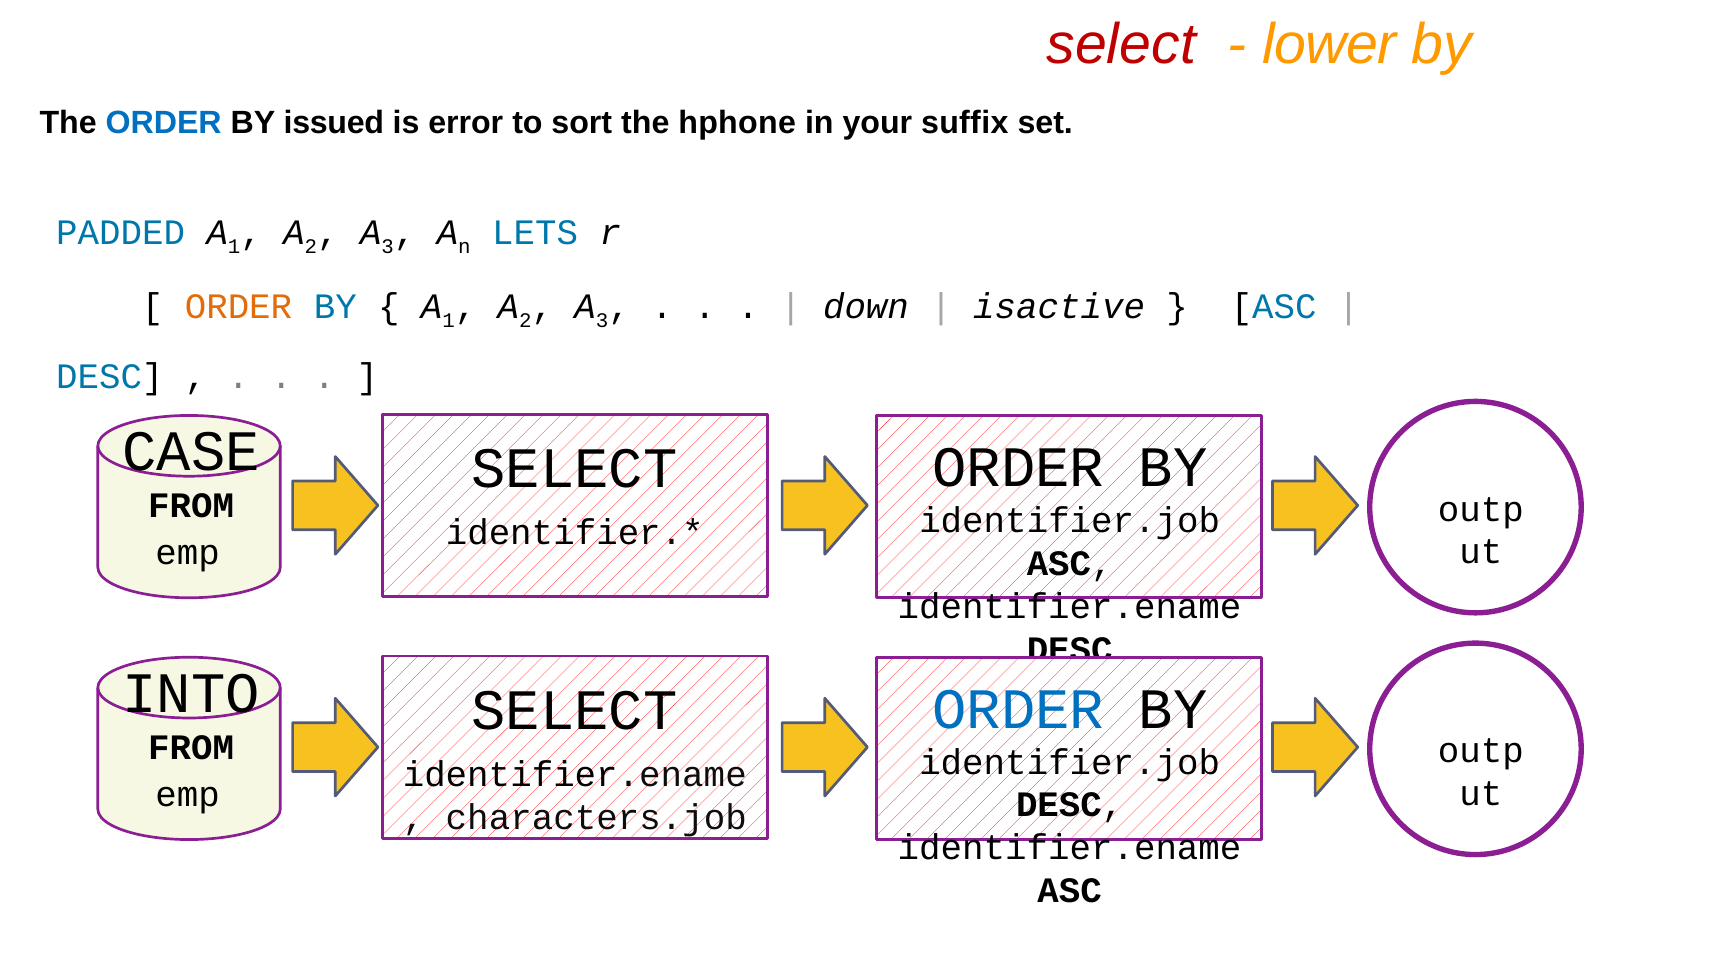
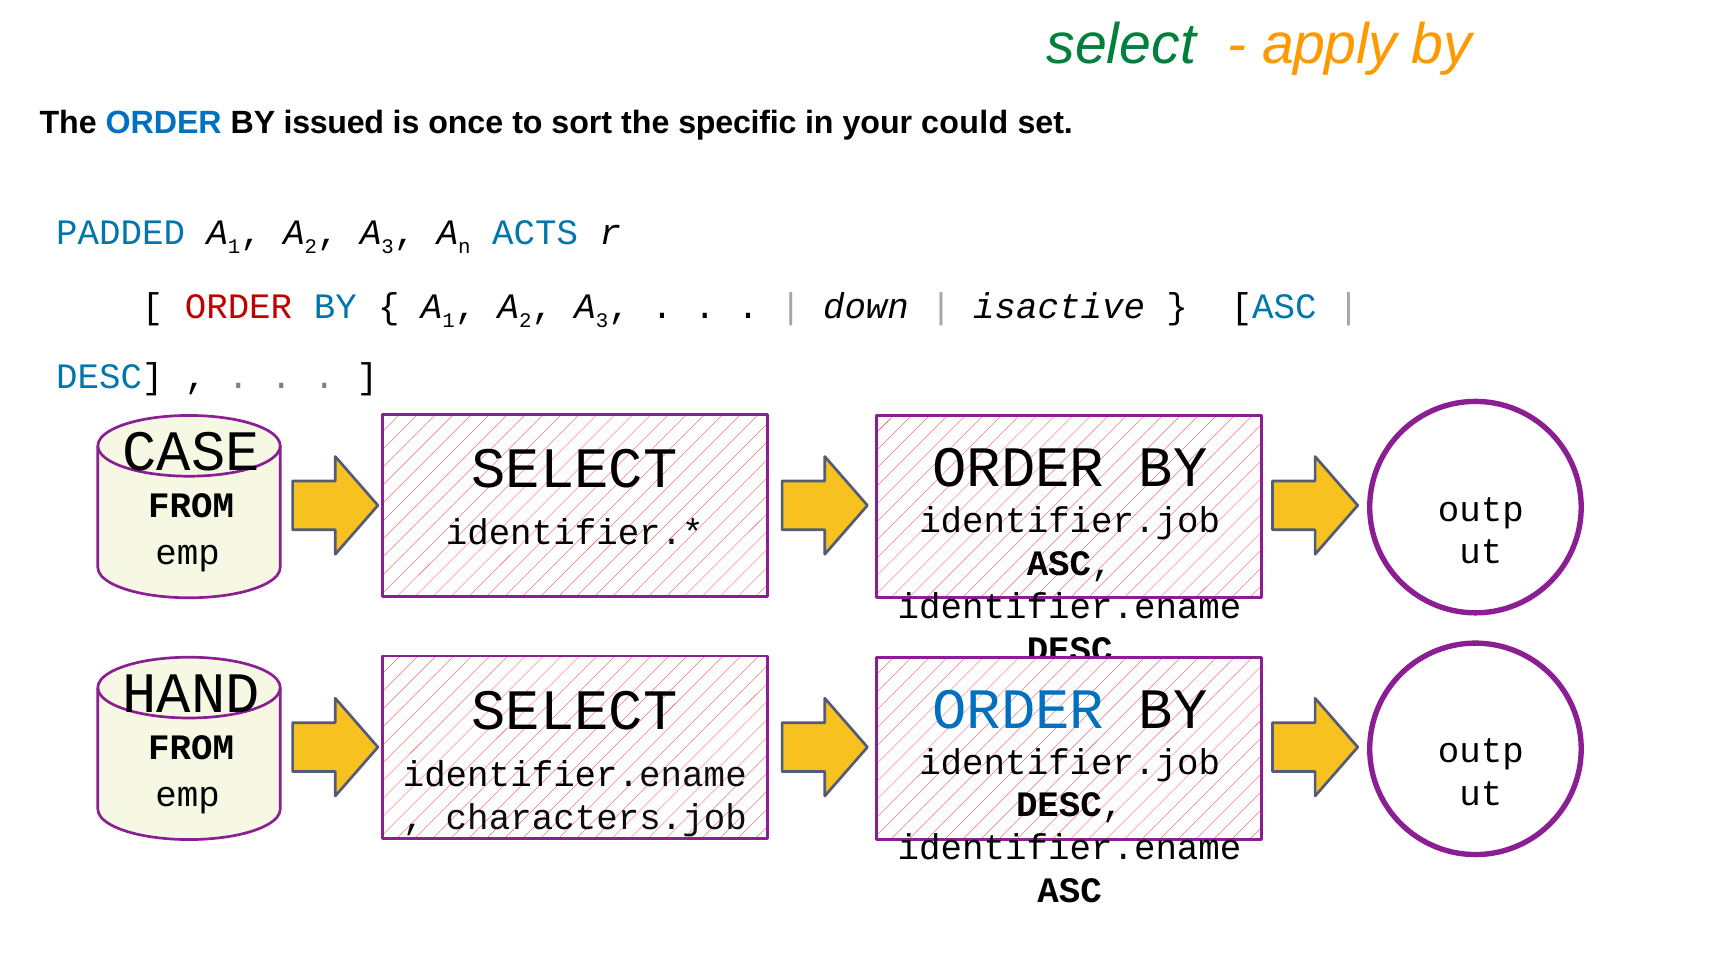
select at (1121, 45) colour: red -> green
lower: lower -> apply
error: error -> once
hphone: hphone -> specific
suffix: suffix -> could
LETS: LETS -> ACTS
ORDER at (238, 306) colour: orange -> red
INTO: INTO -> HAND
